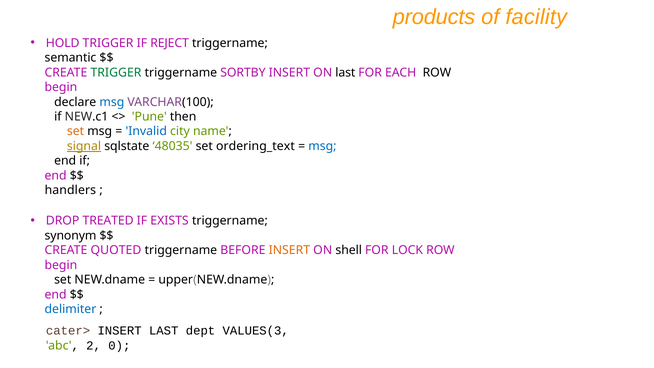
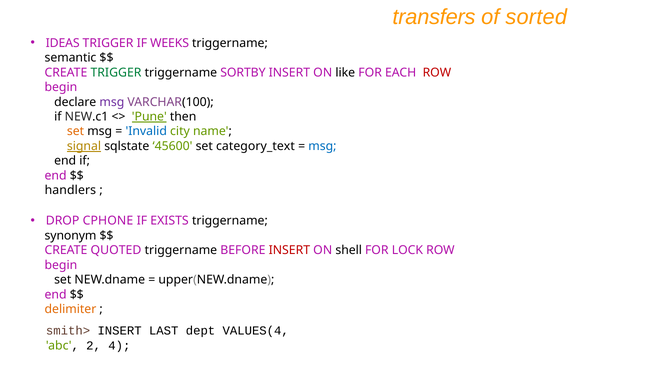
products: products -> transfers
facility: facility -> sorted
HOLD: HOLD -> IDEAS
REJECT: REJECT -> WEEKS
ON last: last -> like
ROW at (437, 73) colour: black -> red
msg at (112, 102) colour: blue -> purple
Pune underline: none -> present
48035: 48035 -> 45600
ordering_text: ordering_text -> category_text
TREATED: TREATED -> CPHONE
INSERT at (289, 250) colour: orange -> red
delimiter colour: blue -> orange
cater>: cater> -> smith>
VALUES(3: VALUES(3 -> VALUES(4
0: 0 -> 4
